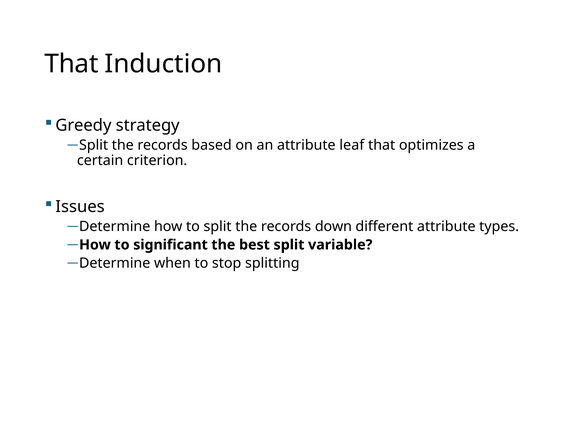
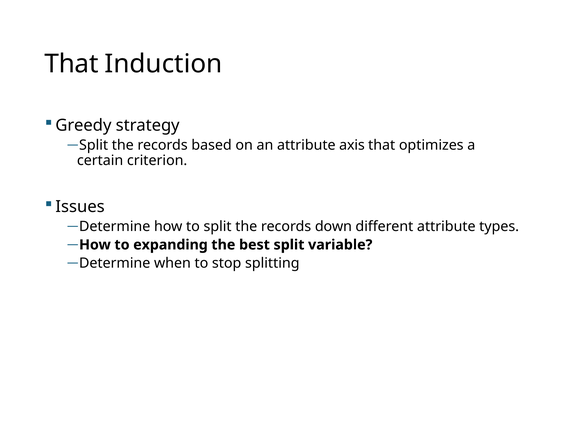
leaf: leaf -> axis
significant: significant -> expanding
